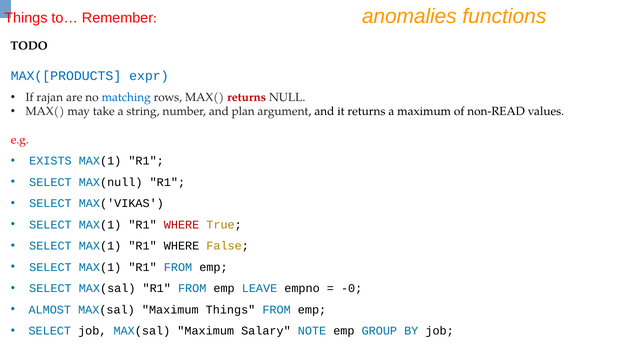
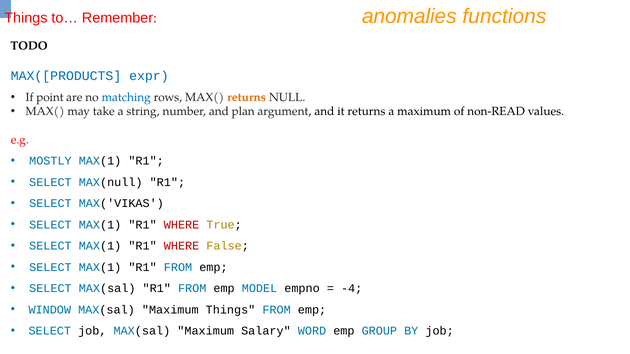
rajan: rajan -> point
returns at (247, 97) colour: red -> orange
EXISTS: EXISTS -> MOSTLY
WHERE at (182, 246) colour: black -> red
LEAVE: LEAVE -> MODEL
-0: -0 -> -4
ALMOST: ALMOST -> WINDOW
NOTE: NOTE -> WORD
